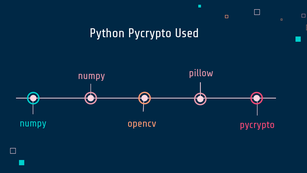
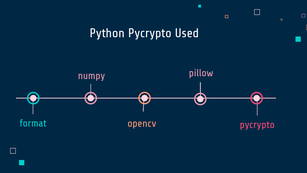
numpy at (33, 123): numpy -> format
